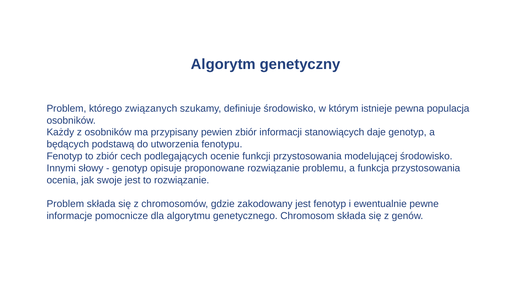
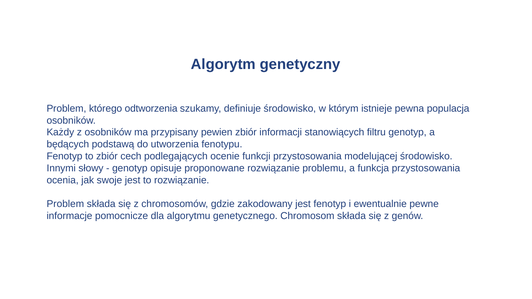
związanych: związanych -> odtworzenia
daje: daje -> filtru
